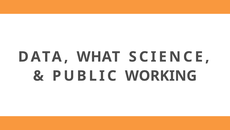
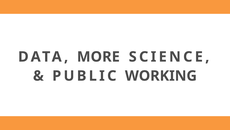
WHAT: WHAT -> MORE
